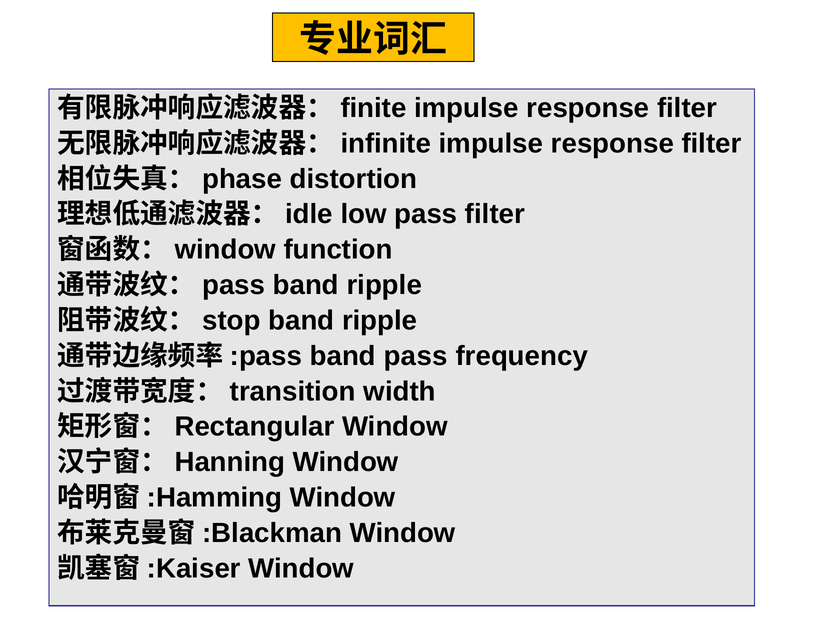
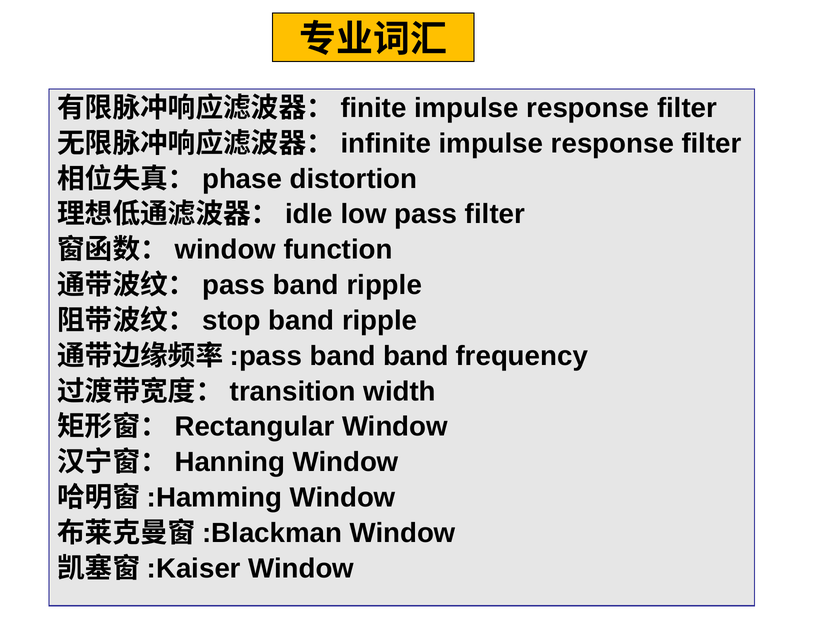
band pass: pass -> band
